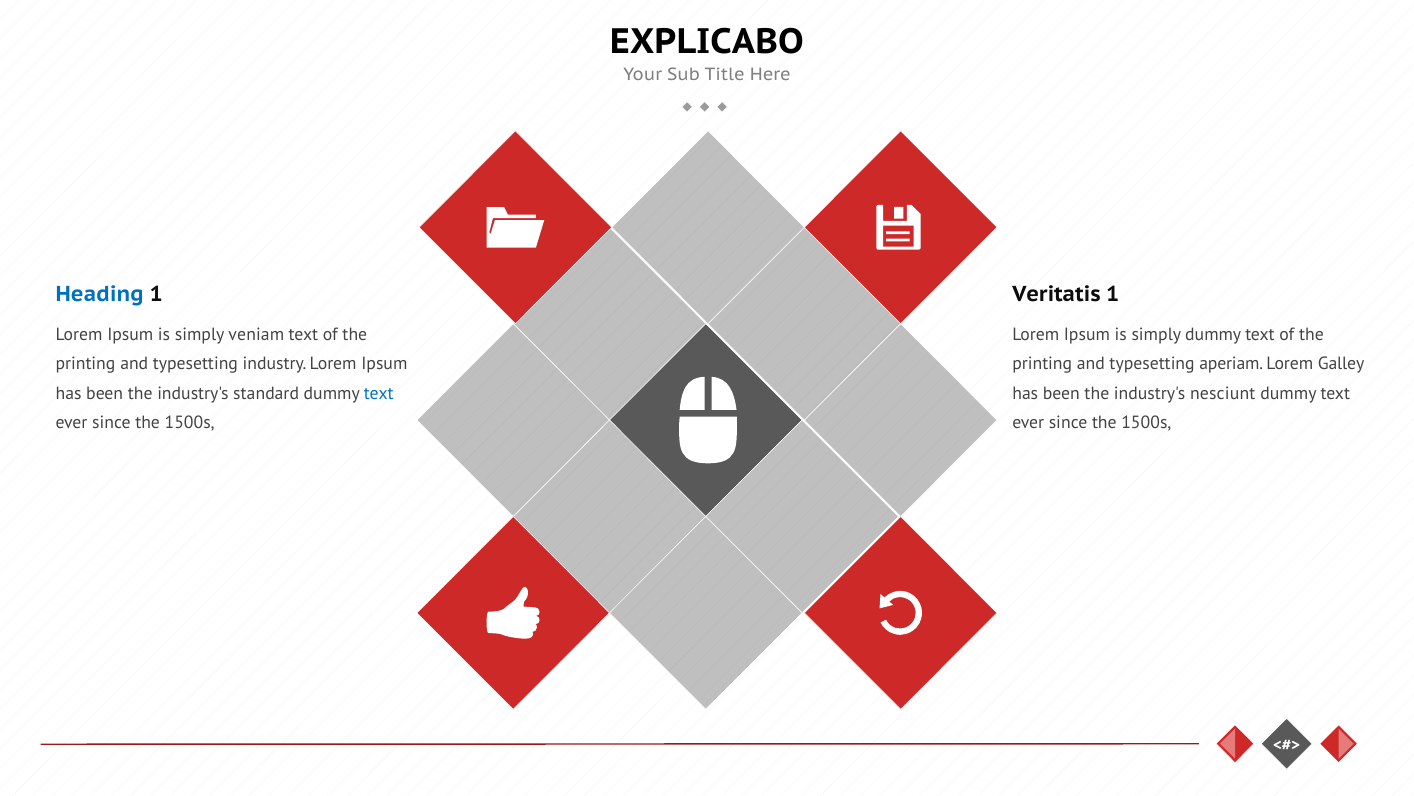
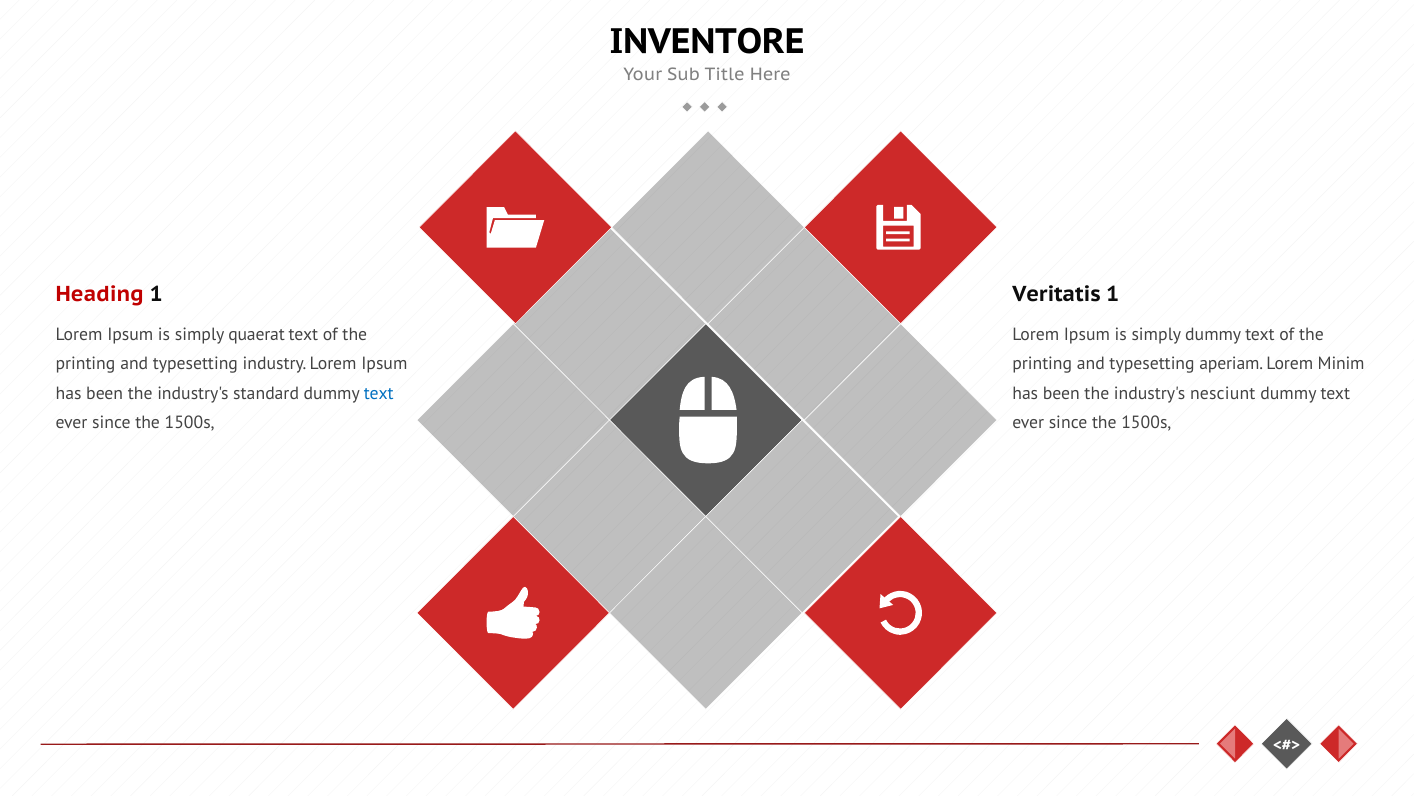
EXPLICABO: EXPLICABO -> INVENTORE
Heading colour: blue -> red
veniam: veniam -> quaerat
Galley: Galley -> Minim
